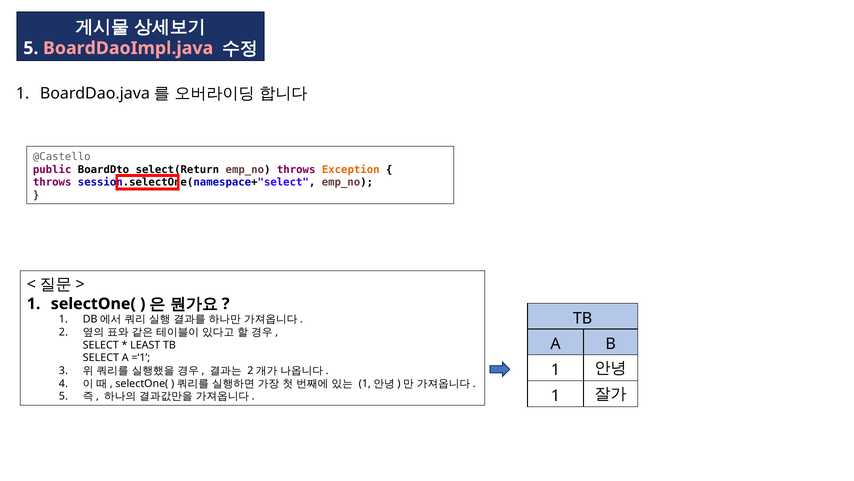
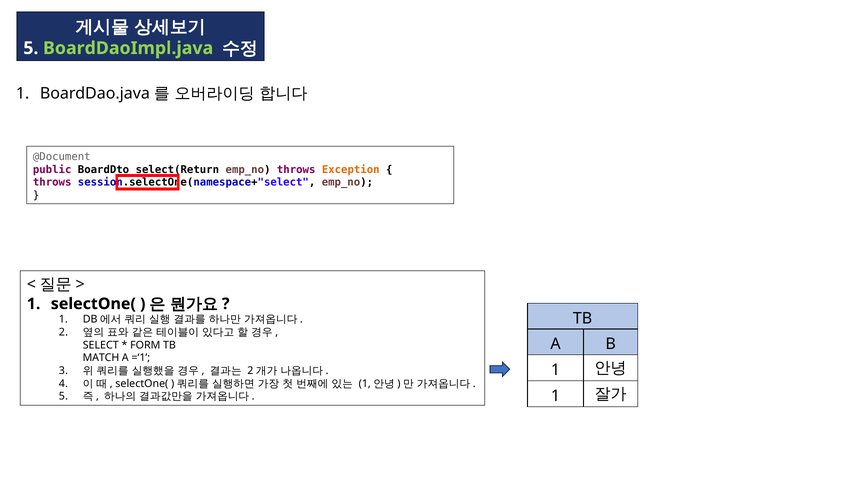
BoardDaoImpl.java colour: pink -> light green
@Castello: @Castello -> @Document
LEAST: LEAST -> FORM
SELECT at (101, 357): SELECT -> MATCH
